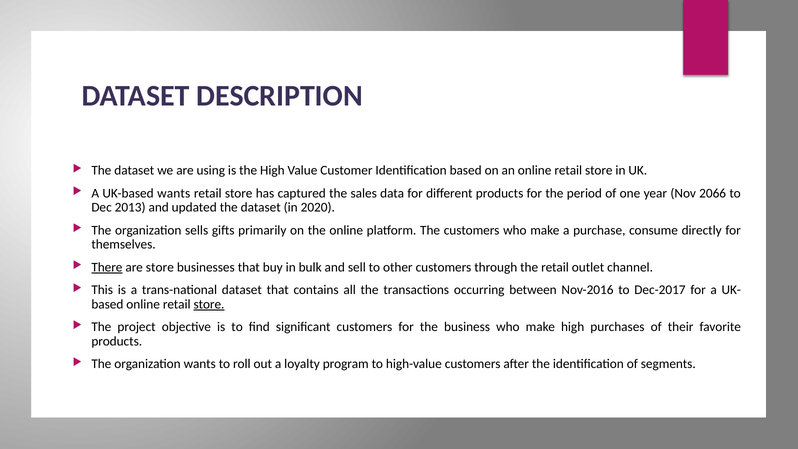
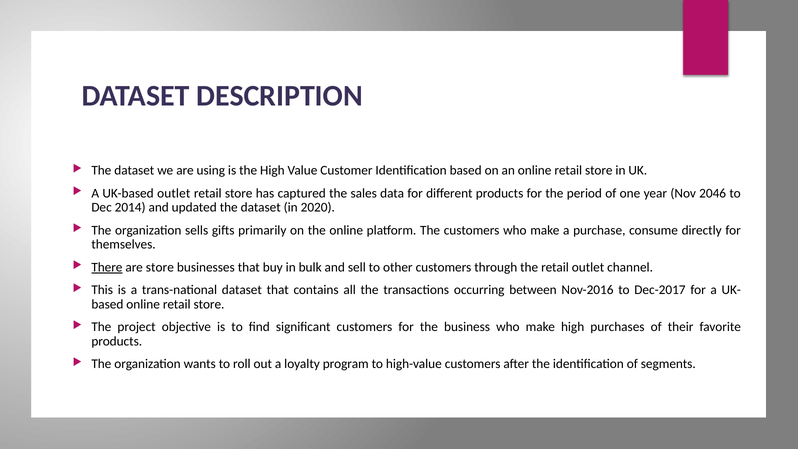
UK-based wants: wants -> outlet
2066: 2066 -> 2046
2013: 2013 -> 2014
store at (209, 304) underline: present -> none
